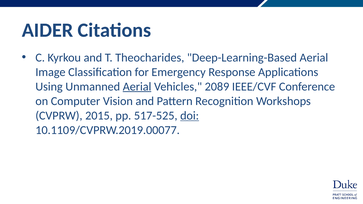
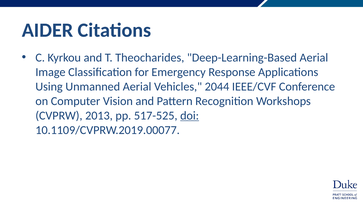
Aerial at (137, 87) underline: present -> none
2089: 2089 -> 2044
2015: 2015 -> 2013
